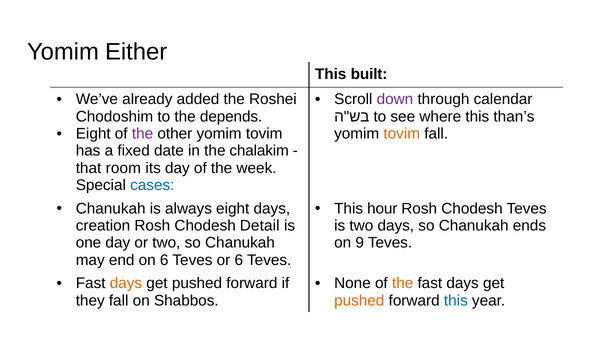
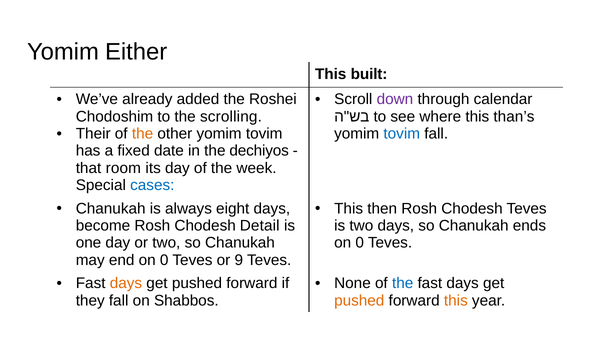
depends: depends -> scrolling
Eight at (93, 134): Eight -> Their
the at (143, 134) colour: purple -> orange
tovim at (402, 134) colour: orange -> blue
chalakim: chalakim -> dechiyos
hour: hour -> then
creation: creation -> become
9 at (360, 243): 9 -> 0
end on 6: 6 -> 0
or 6: 6 -> 9
the at (403, 283) colour: orange -> blue
this at (456, 300) colour: blue -> orange
